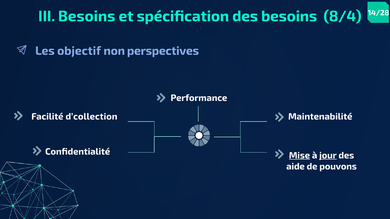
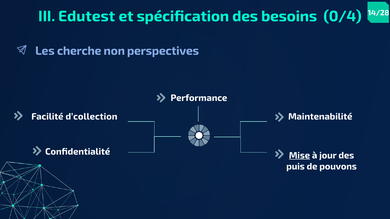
III Besoins: Besoins -> Edutest
8/4: 8/4 -> 0/4
objectif: objectif -> cherche
jour underline: present -> none
aide: aide -> puis
